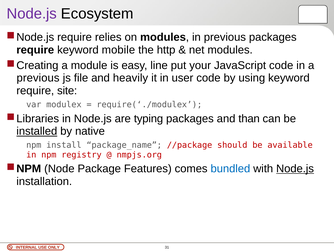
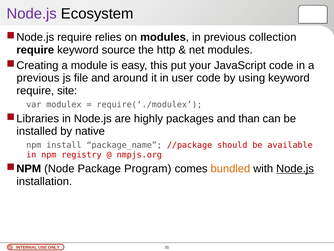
previous packages: packages -> collection
mobile: mobile -> source
line: line -> this
heavily: heavily -> around
typing: typing -> highly
installed underline: present -> none
Features: Features -> Program
bundled colour: blue -> orange
